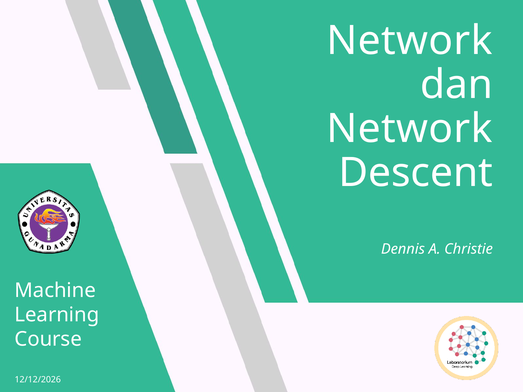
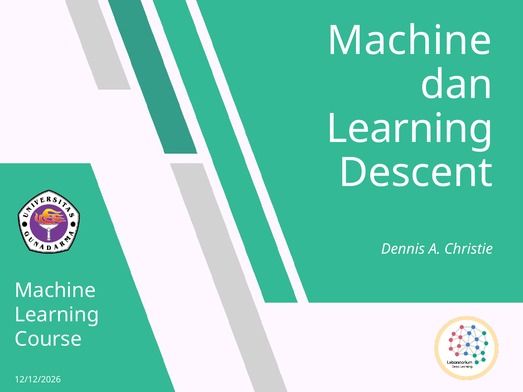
Network at (409, 41): Network -> Machine
Network at (409, 129): Network -> Learning
